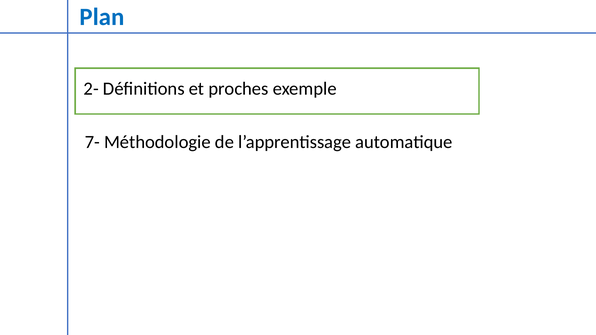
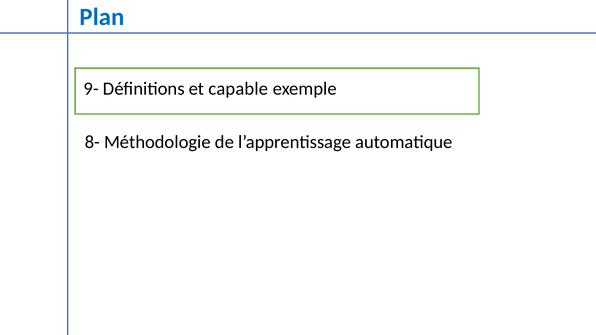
2-: 2- -> 9-
proches: proches -> capable
7-: 7- -> 8-
